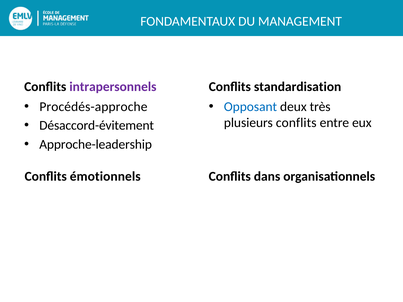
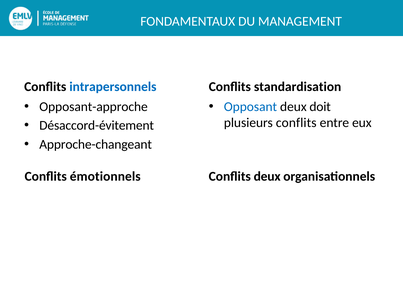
intrapersonnels colour: purple -> blue
Procédés-approche: Procédés-approche -> Opposant-approche
très: très -> doit
Approche-leadership: Approche-leadership -> Approche-changeant
Conflits dans: dans -> deux
